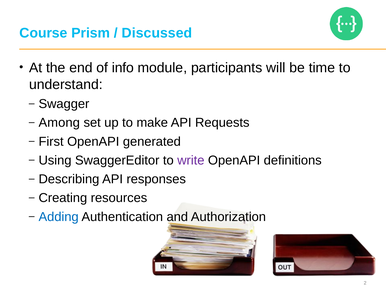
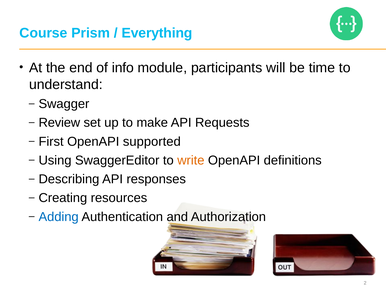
Discussed: Discussed -> Everything
Among: Among -> Review
generated: generated -> supported
write colour: purple -> orange
